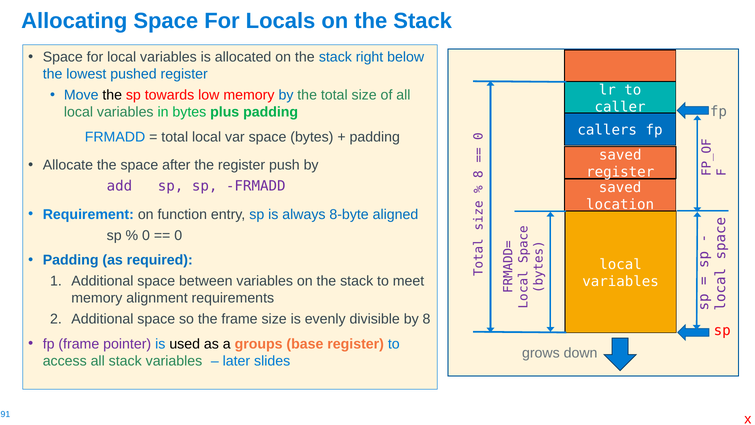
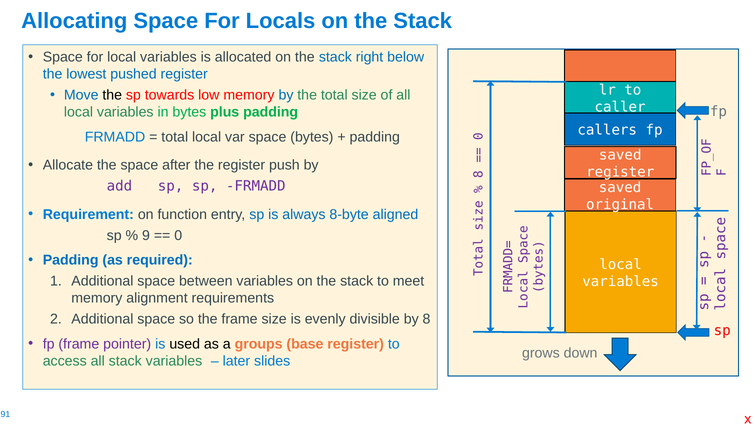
location: location -> original
0 at (146, 235): 0 -> 9
